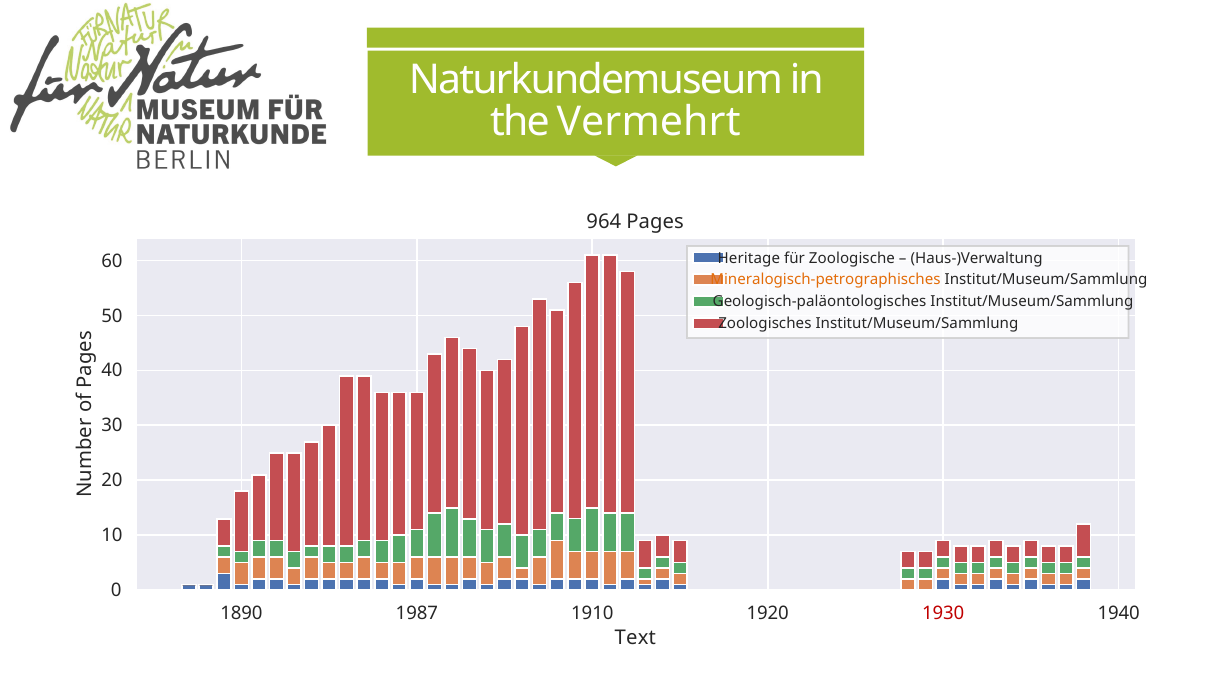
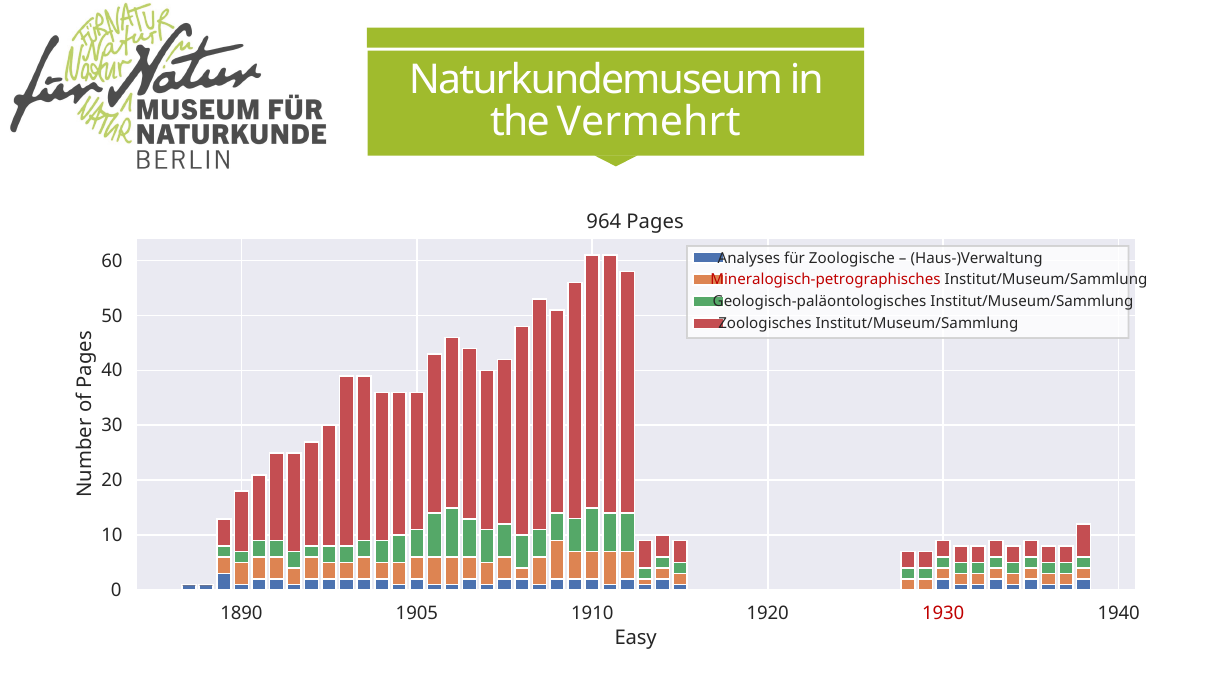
Heritage: Heritage -> Analyses
Mineralogisch-petrographisches colour: orange -> red
1987: 1987 -> 1905
Text: Text -> Easy
